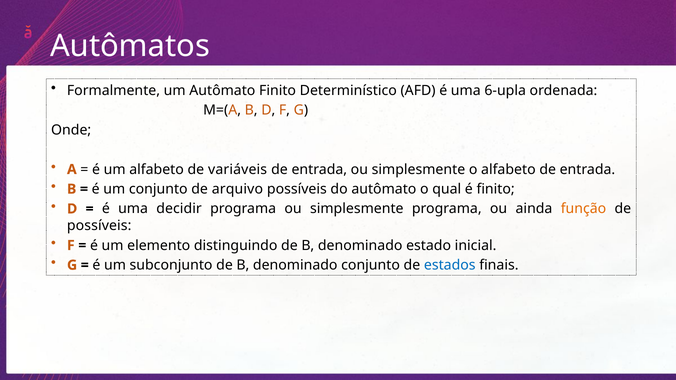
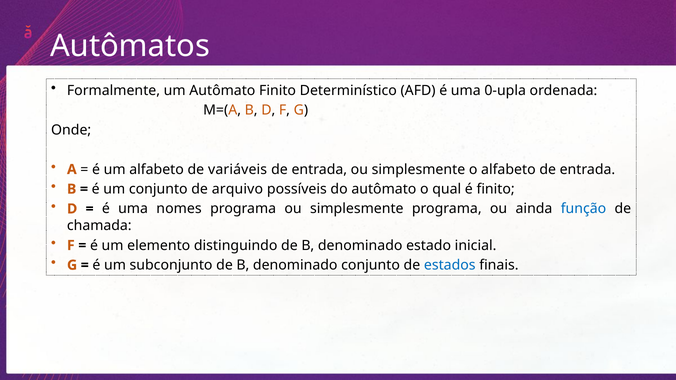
6-upla: 6-upla -> 0-upla
decidir: decidir -> nomes
função colour: orange -> blue
possíveis at (99, 226): possíveis -> chamada
